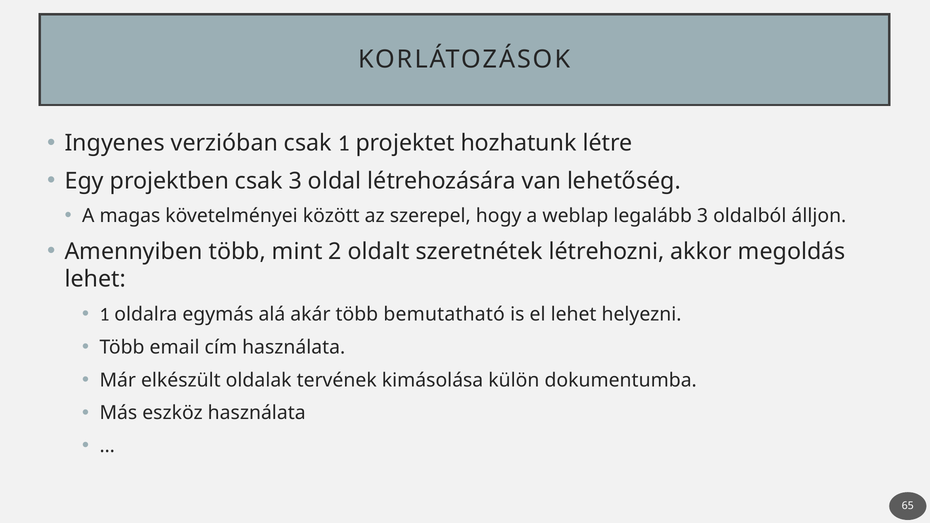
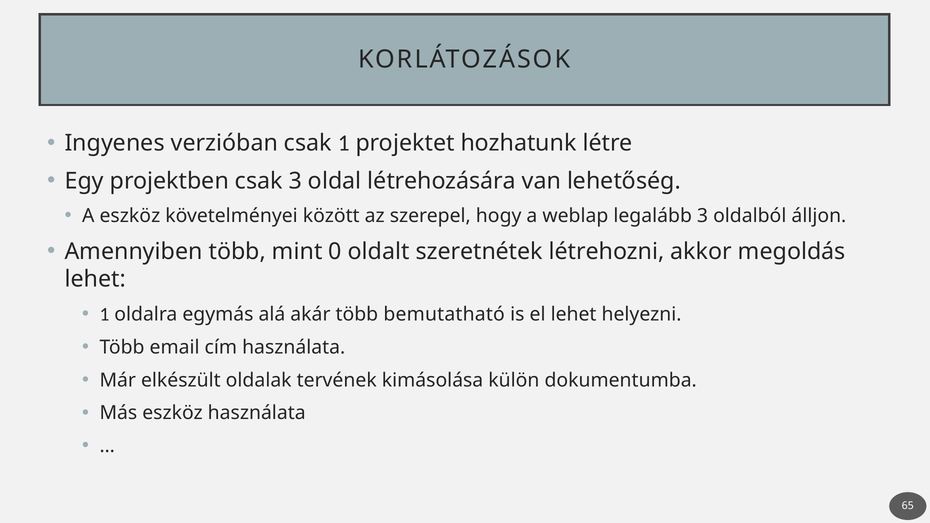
A magas: magas -> eszköz
2: 2 -> 0
